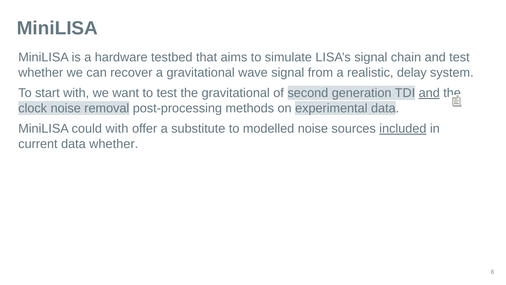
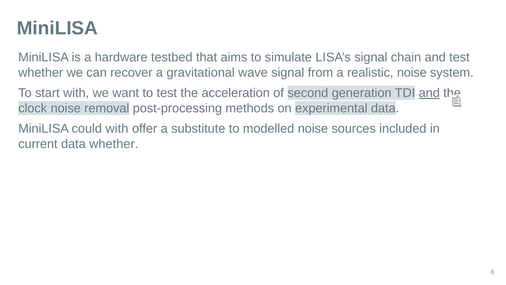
realistic delay: delay -> noise
the gravitational: gravitational -> acceleration
included underline: present -> none
